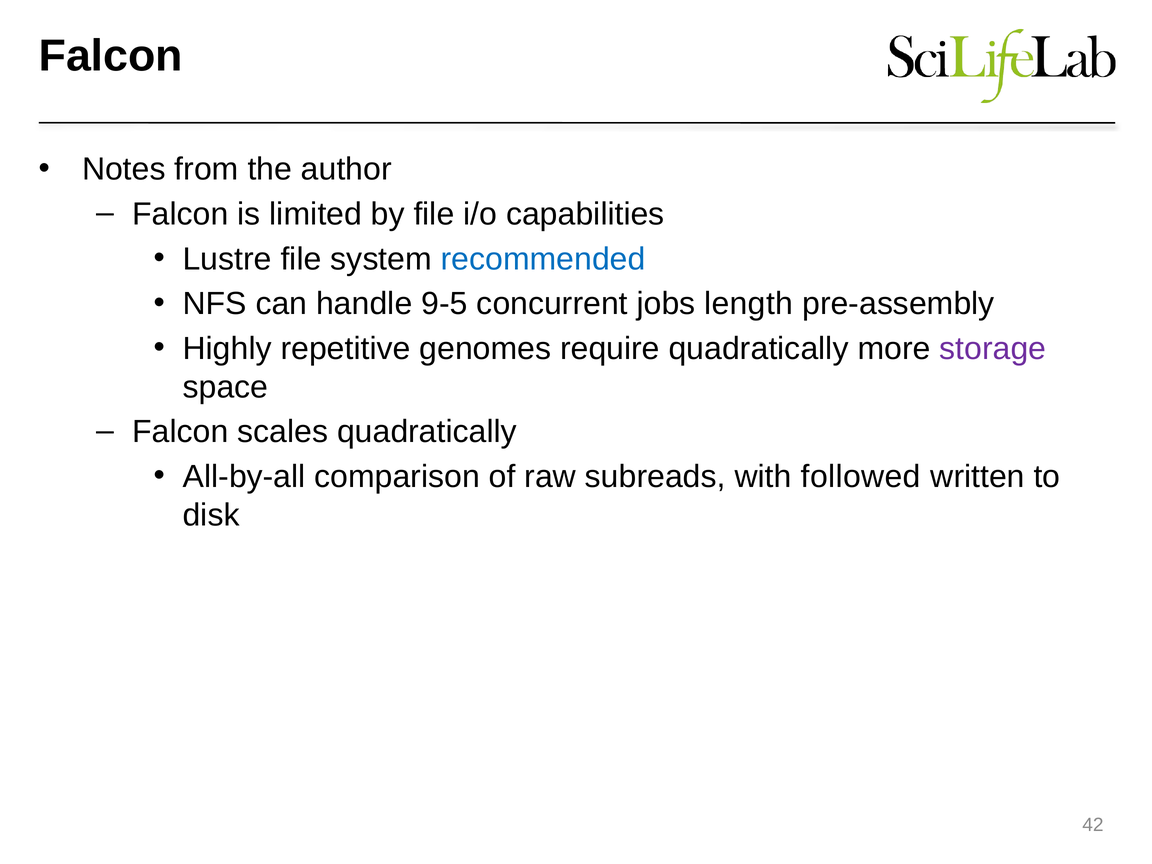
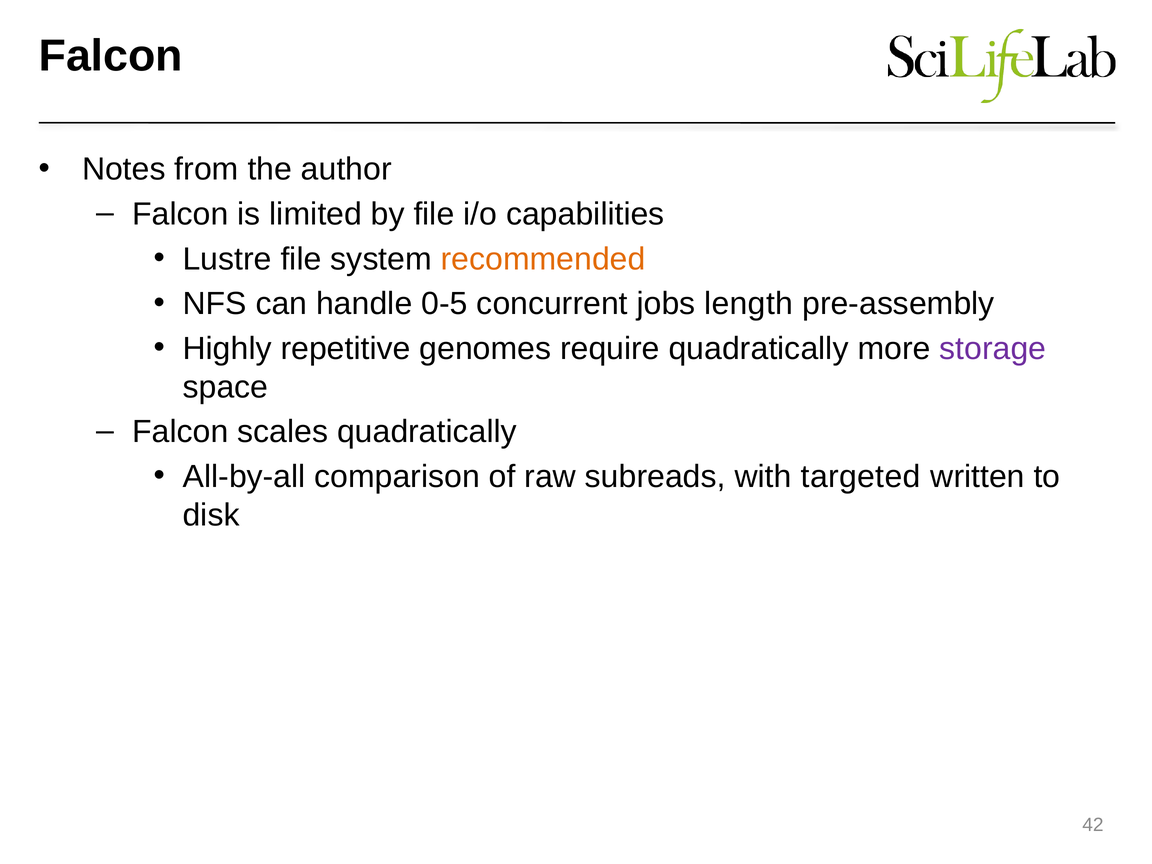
recommended colour: blue -> orange
9-5: 9-5 -> 0-5
followed: followed -> targeted
